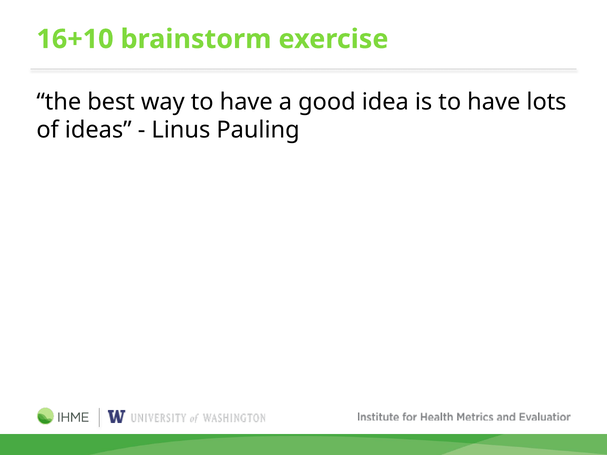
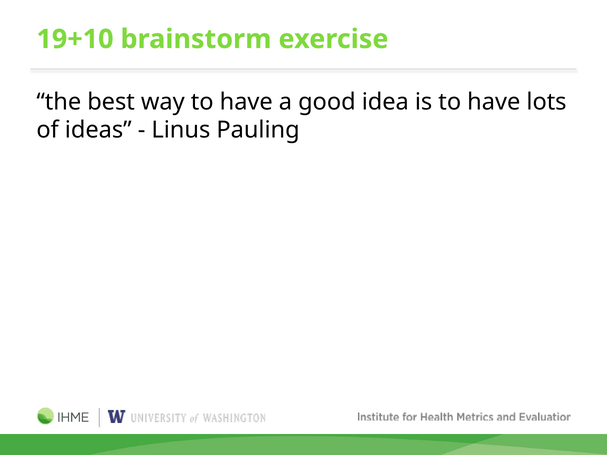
16+10: 16+10 -> 19+10
